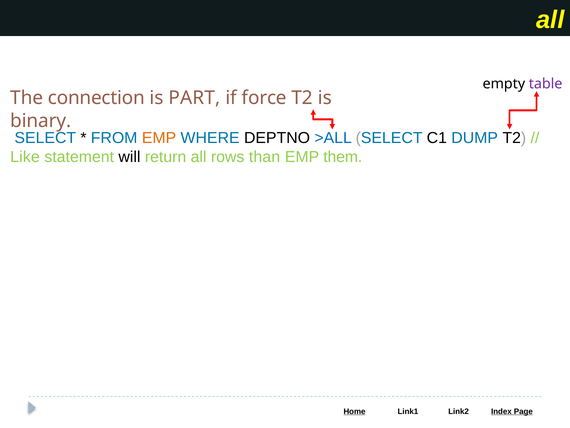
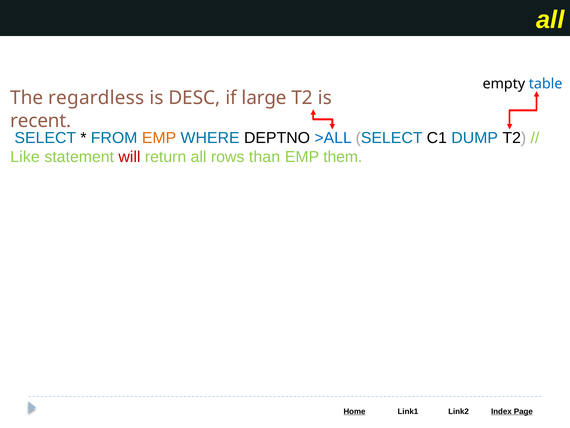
table colour: purple -> blue
connection: connection -> regardless
PART: PART -> DESC
force: force -> large
binary: binary -> recent
will colour: black -> red
